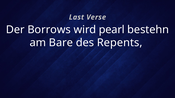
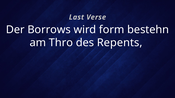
pearl: pearl -> form
Bare: Bare -> Thro
